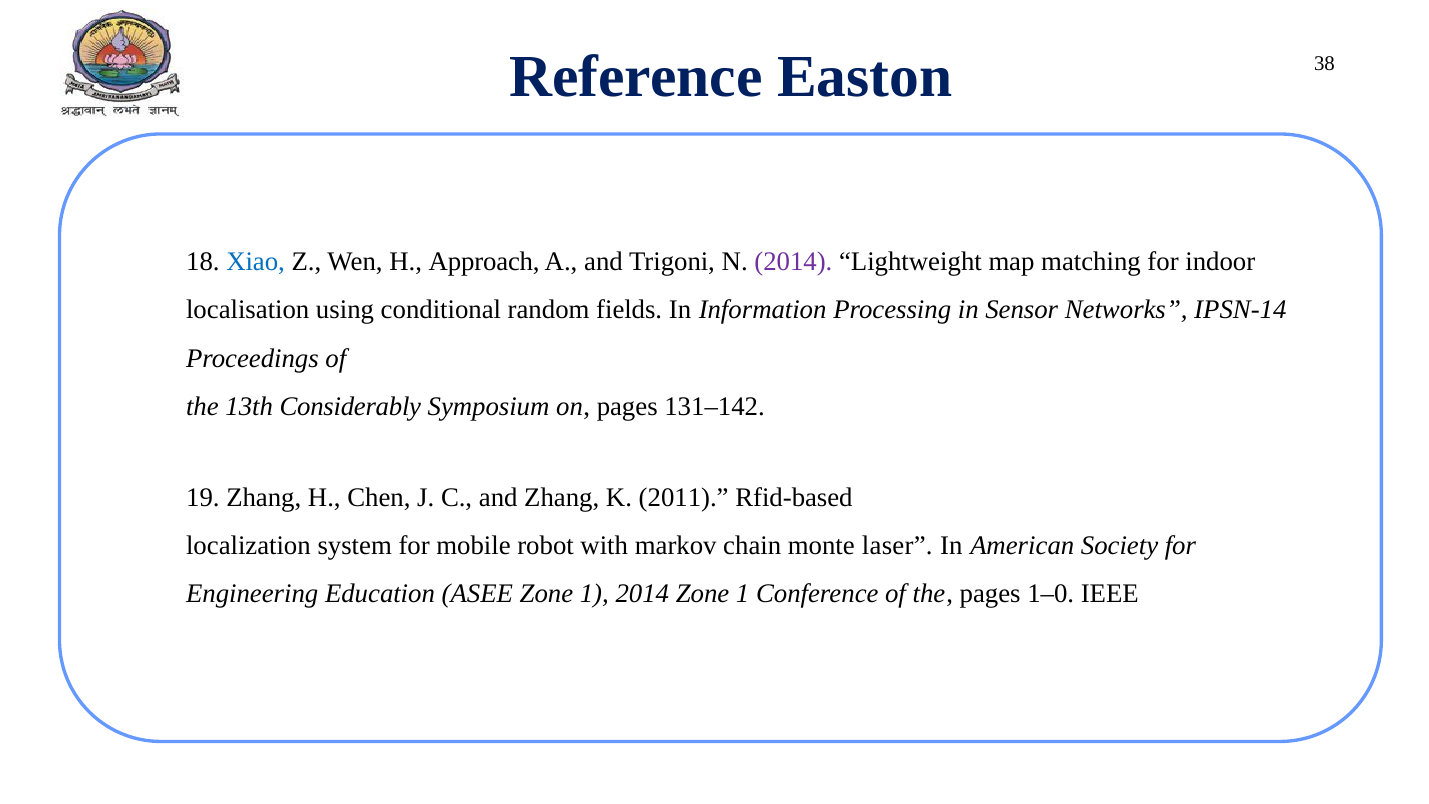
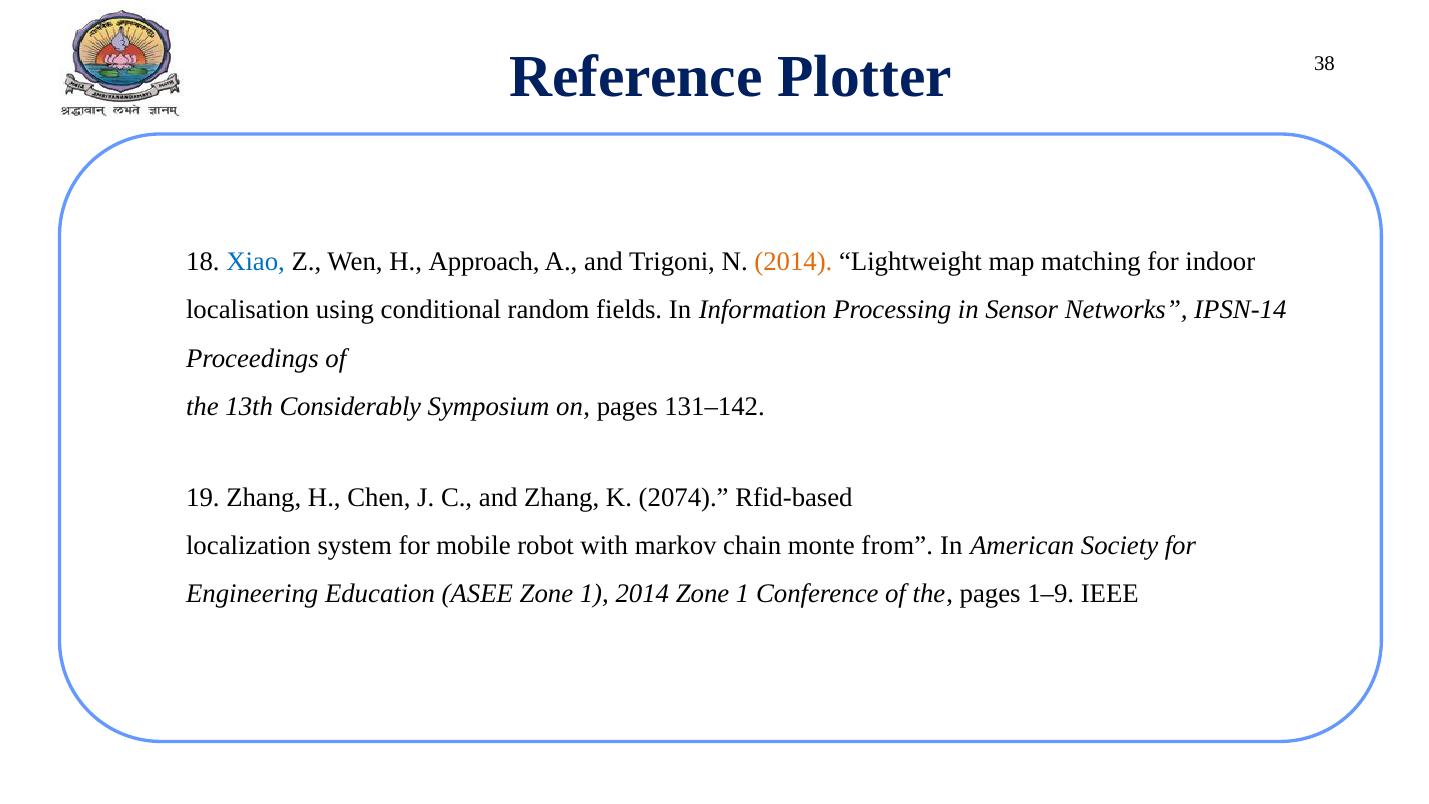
Easton: Easton -> Plotter
2014 at (793, 262) colour: purple -> orange
2011: 2011 -> 2074
laser: laser -> from
1–0: 1–0 -> 1–9
